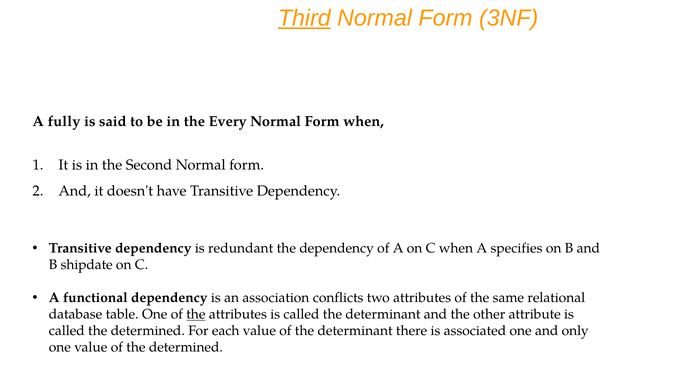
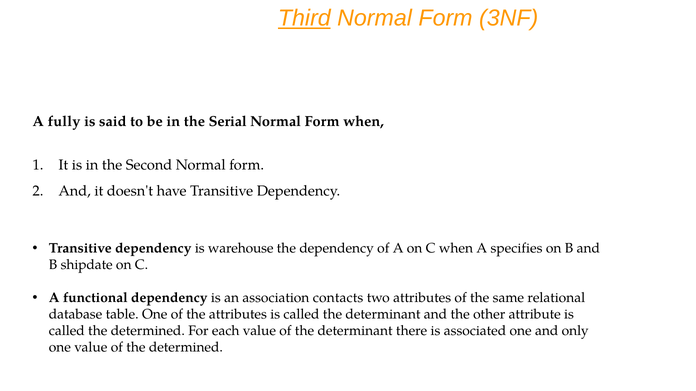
Every: Every -> Serial
redundant: redundant -> warehouse
conflicts: conflicts -> contacts
the at (196, 315) underline: present -> none
